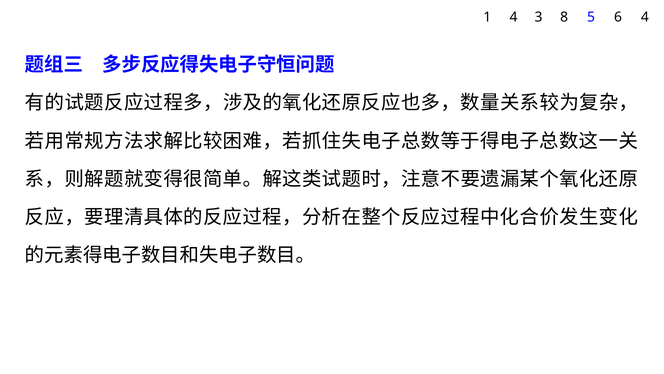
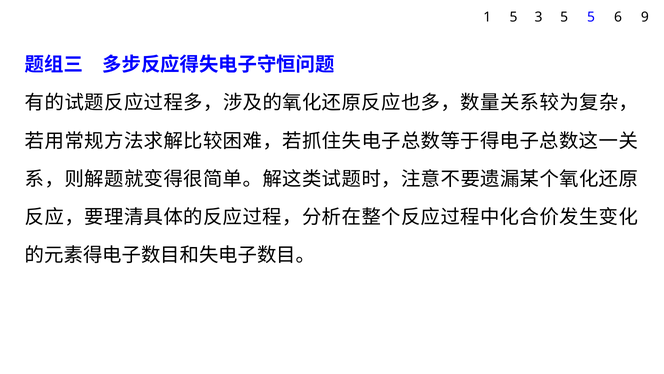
1 4: 4 -> 5
3 8: 8 -> 5
6 4: 4 -> 9
